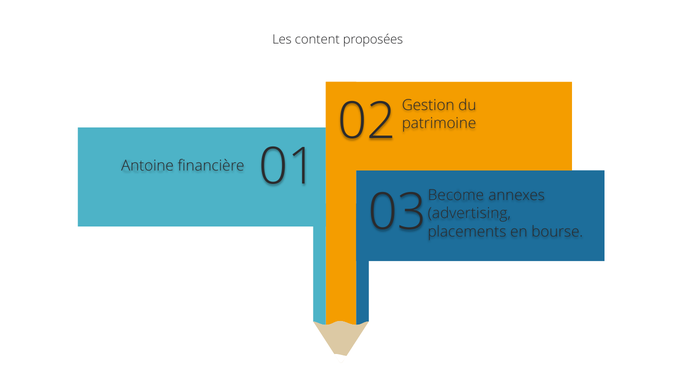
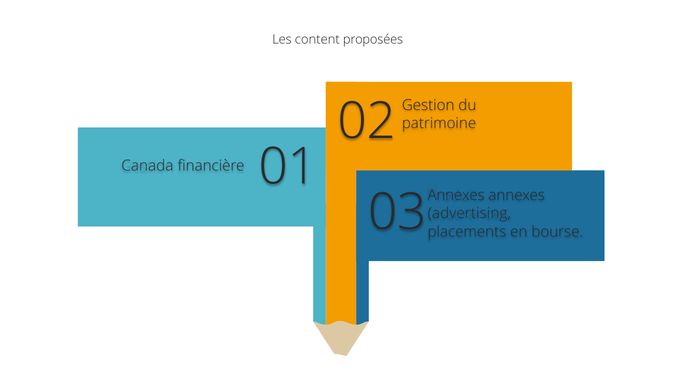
Antoine: Antoine -> Canada
Become at (456, 195): Become -> Annexes
